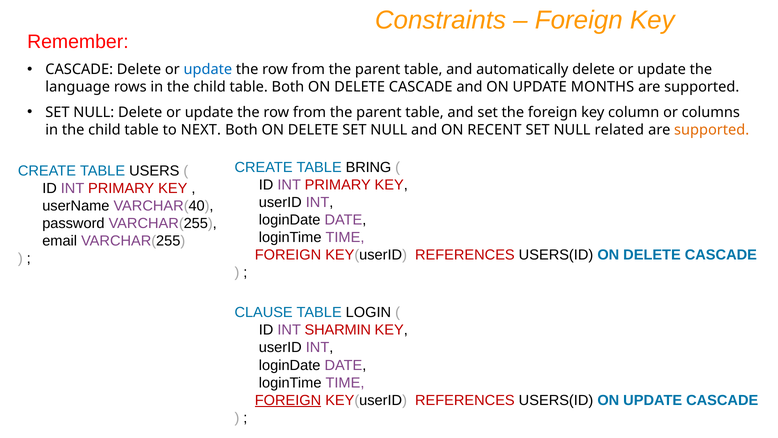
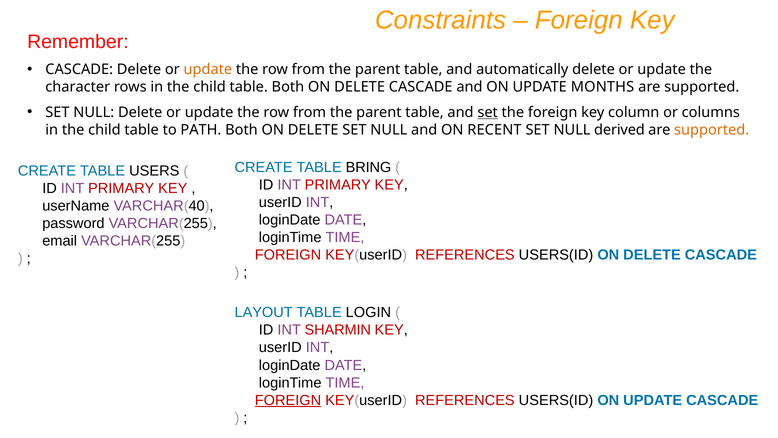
update at (208, 70) colour: blue -> orange
language: language -> character
set at (488, 112) underline: none -> present
NEXT: NEXT -> PATH
related: related -> derived
CLAUSE: CLAUSE -> LAYOUT
